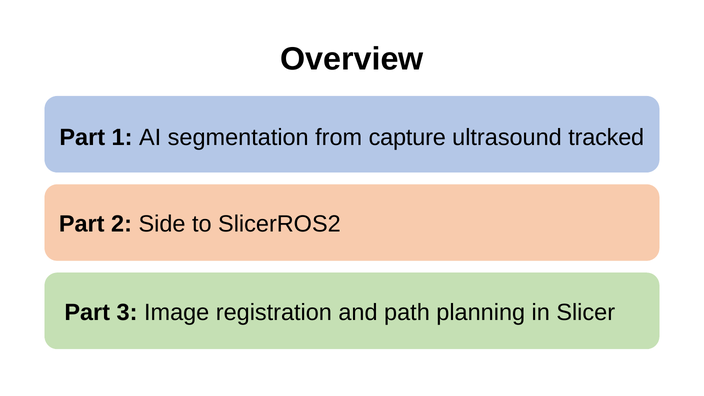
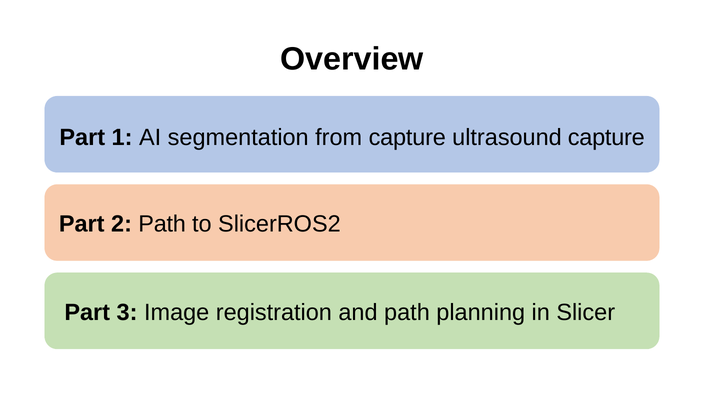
ultrasound tracked: tracked -> capture
2 Side: Side -> Path
